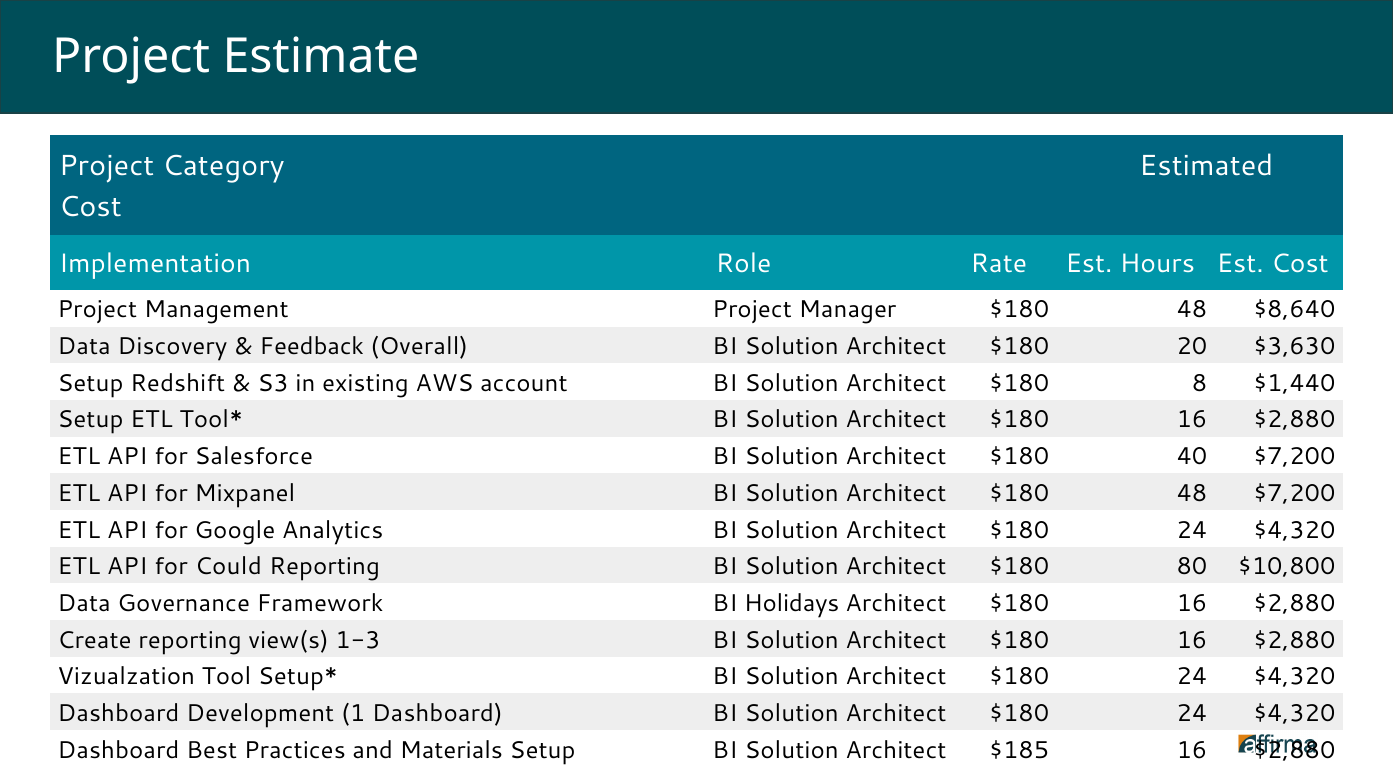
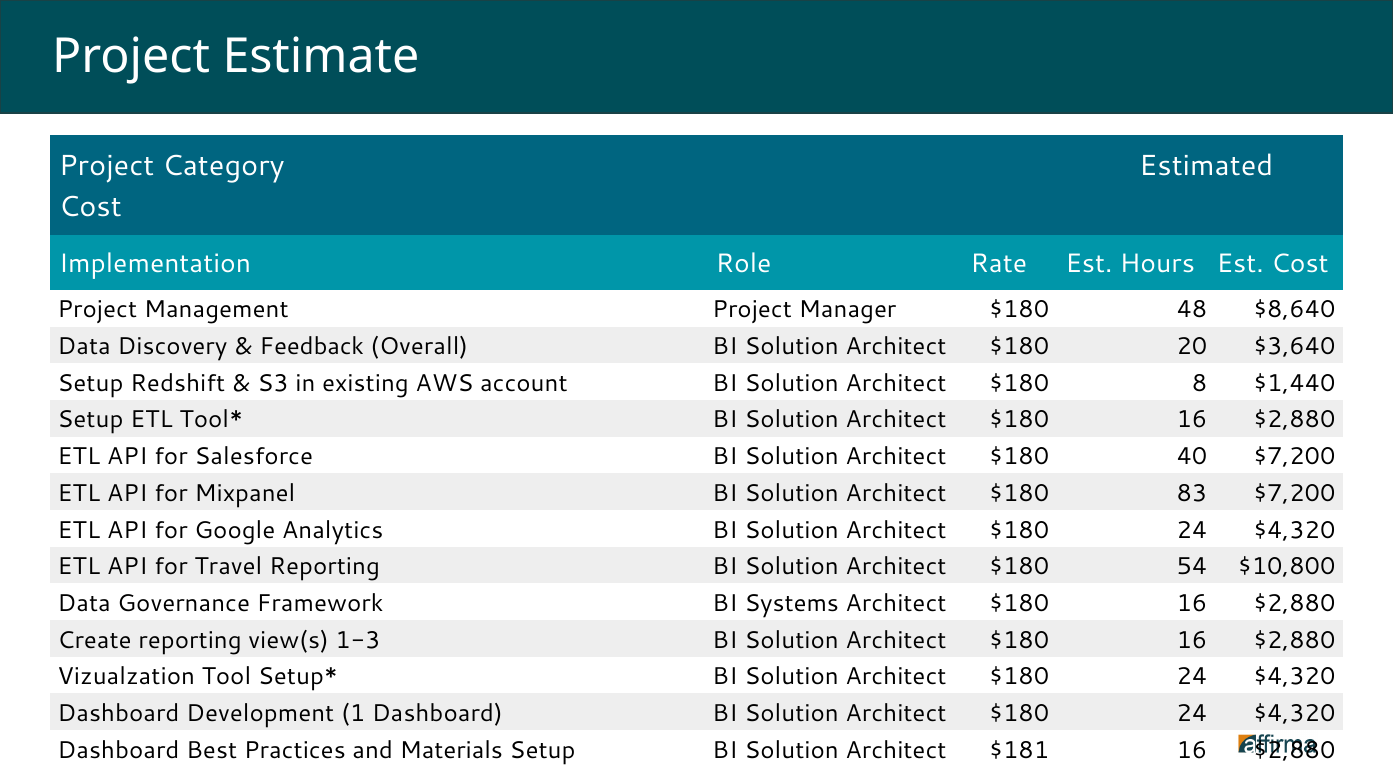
$3,630: $3,630 -> $3,640
Architect $180 48: 48 -> 83
Could: Could -> Travel
80: 80 -> 54
Holidays: Holidays -> Systems
$185: $185 -> $181
